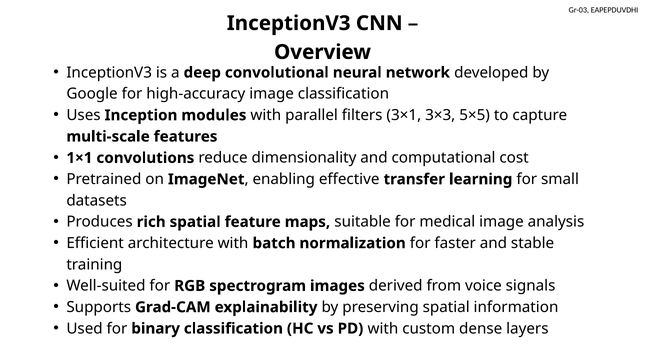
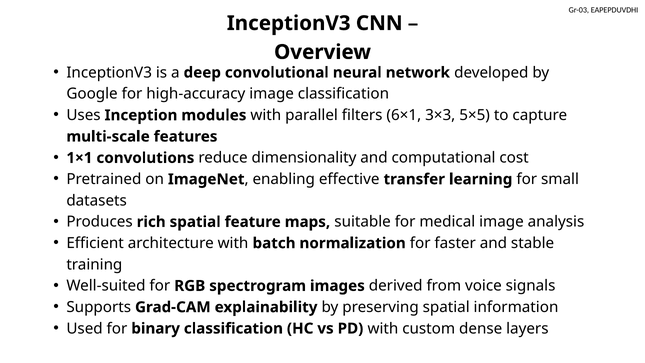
3×1: 3×1 -> 6×1
